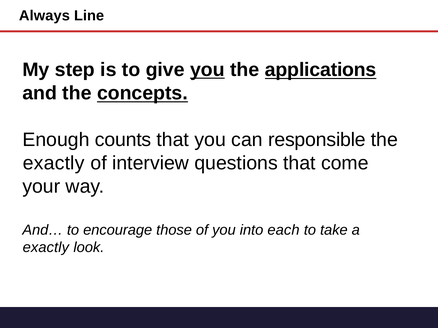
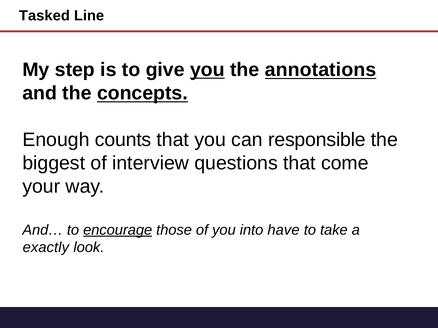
Always: Always -> Tasked
applications: applications -> annotations
exactly at (54, 163): exactly -> biggest
encourage underline: none -> present
each: each -> have
